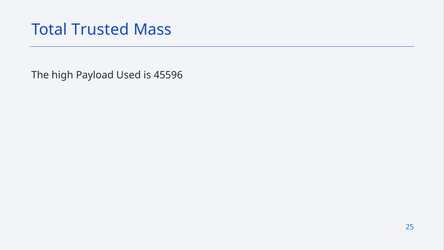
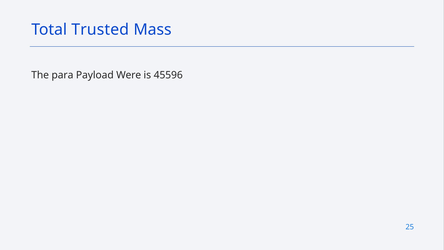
high: high -> para
Used: Used -> Were
